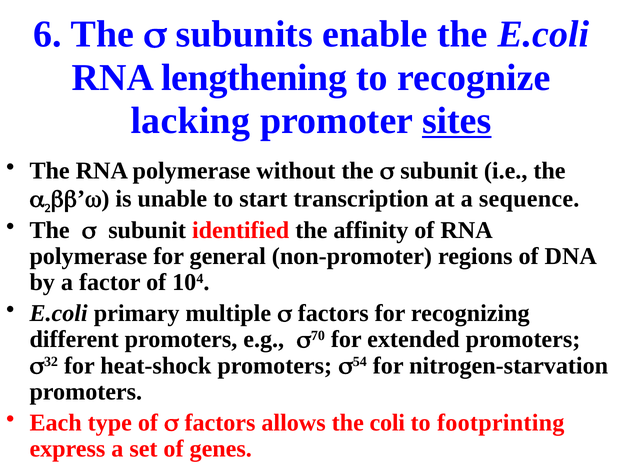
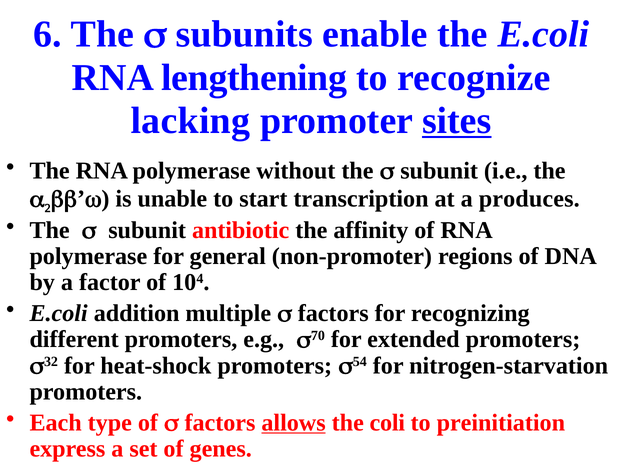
sequence: sequence -> produces
identified: identified -> antibiotic
primary: primary -> addition
allows underline: none -> present
footprinting: footprinting -> preinitiation
